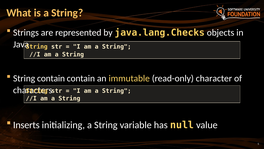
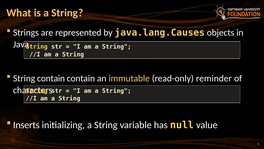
java.lang.Checks: java.lang.Checks -> java.lang.Causes
character: character -> reminder
